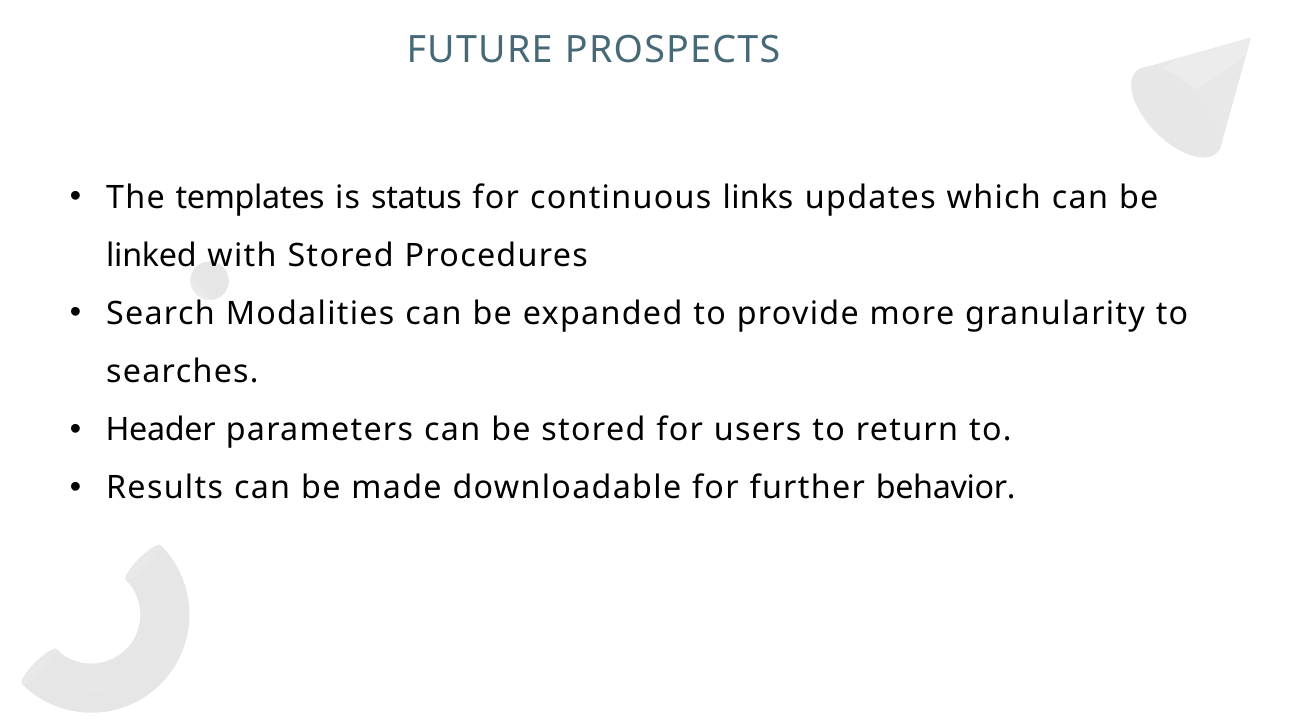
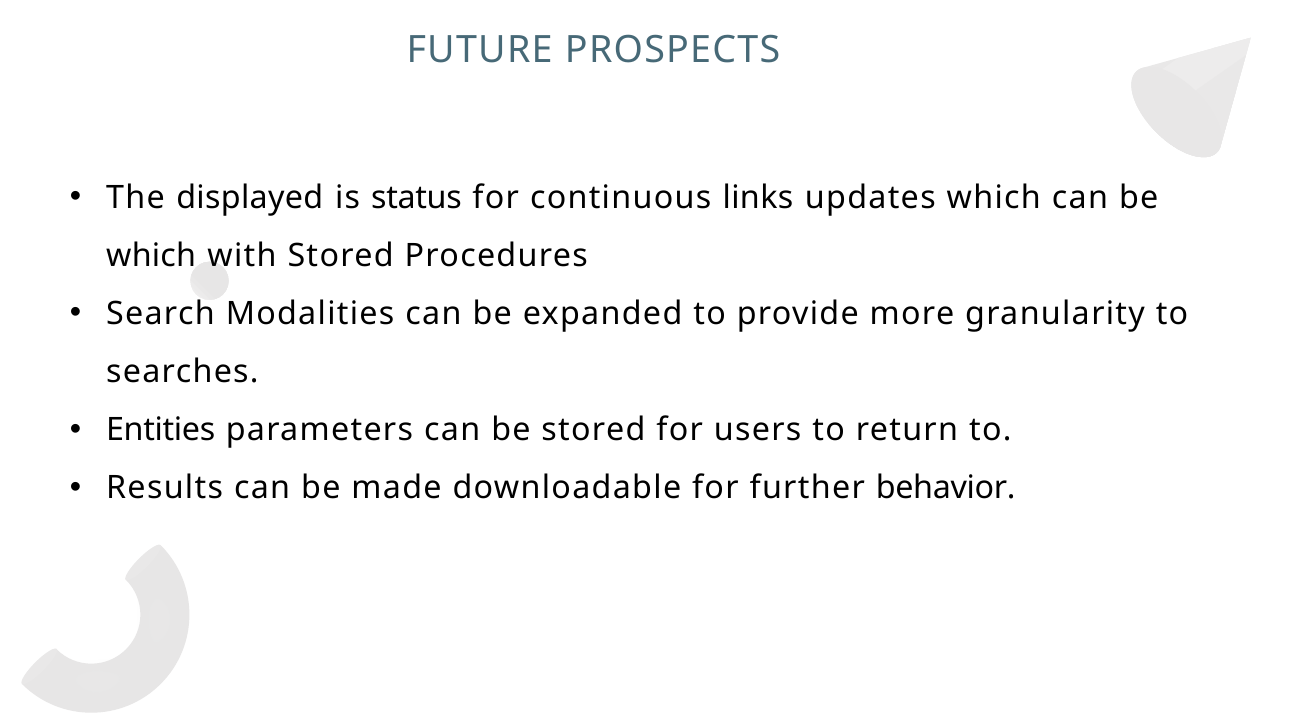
templates: templates -> displayed
linked at (151, 256): linked -> which
Header: Header -> Entities
